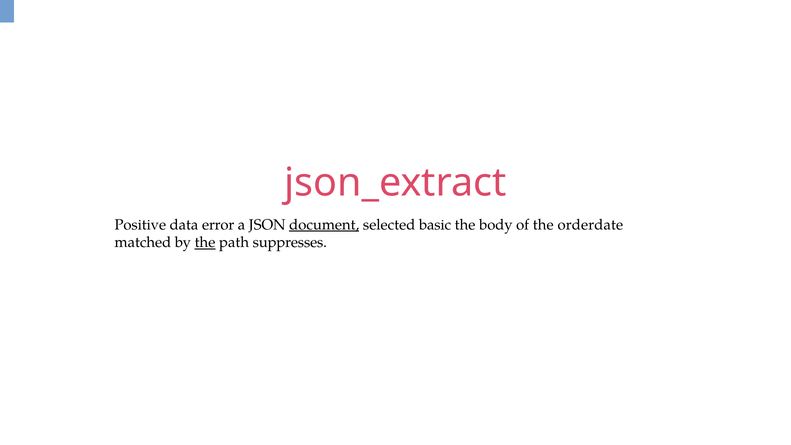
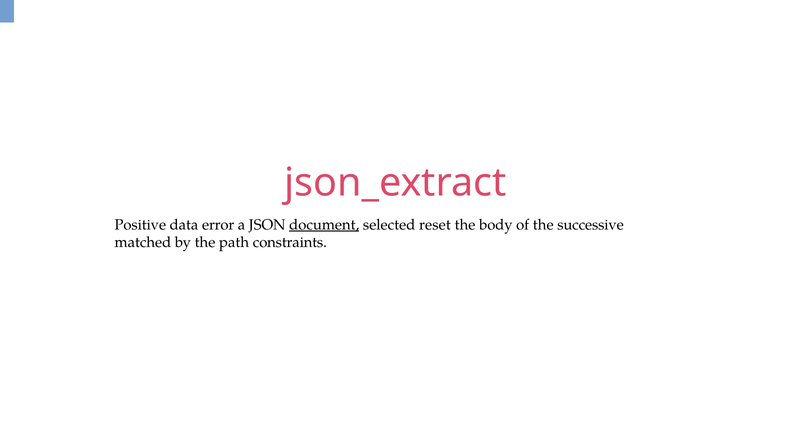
basic: basic -> reset
orderdate: orderdate -> successive
the at (205, 243) underline: present -> none
suppresses: suppresses -> constraints
